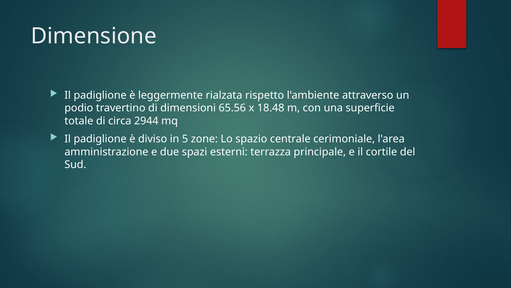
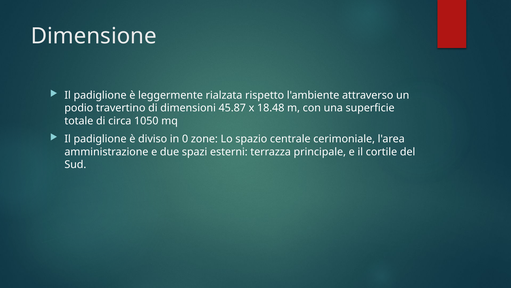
65.56: 65.56 -> 45.87
2944: 2944 -> 1050
5: 5 -> 0
